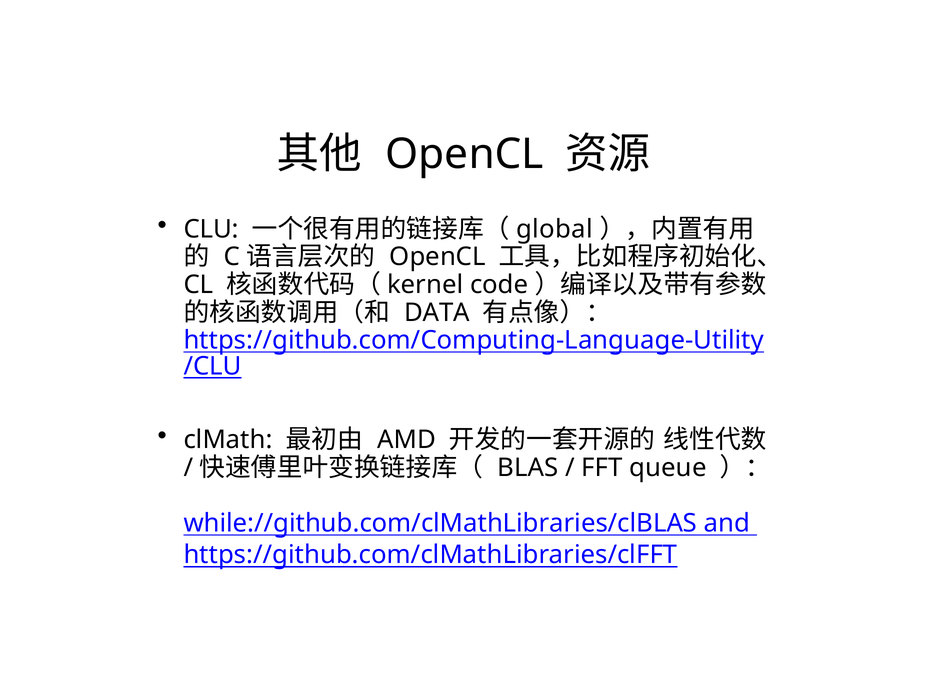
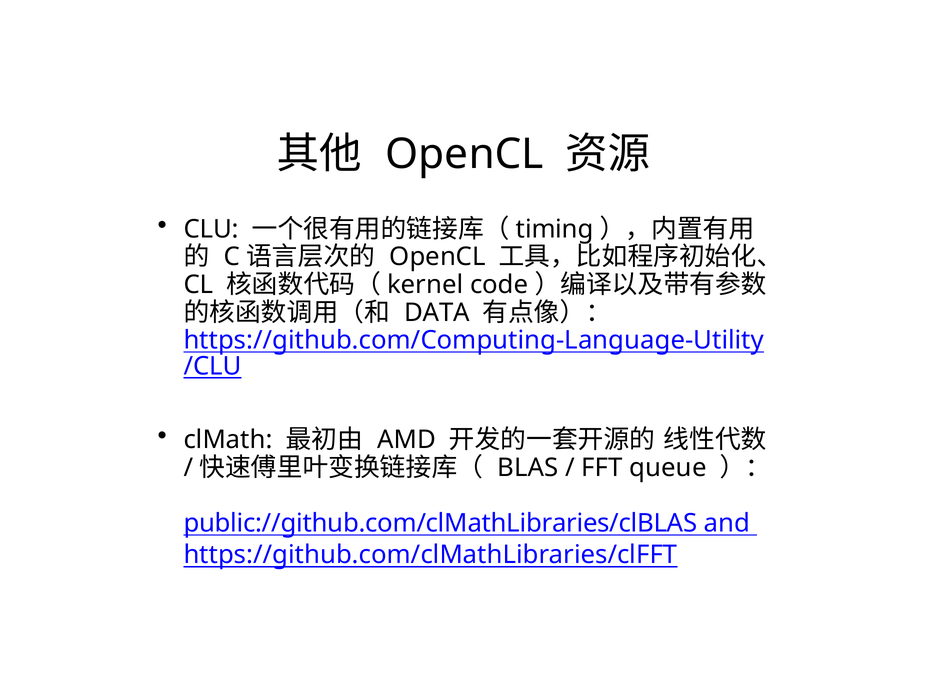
global: global -> timing
while://github.com/clMathLibraries/clBLAS: while://github.com/clMathLibraries/clBLAS -> public://github.com/clMathLibraries/clBLAS
